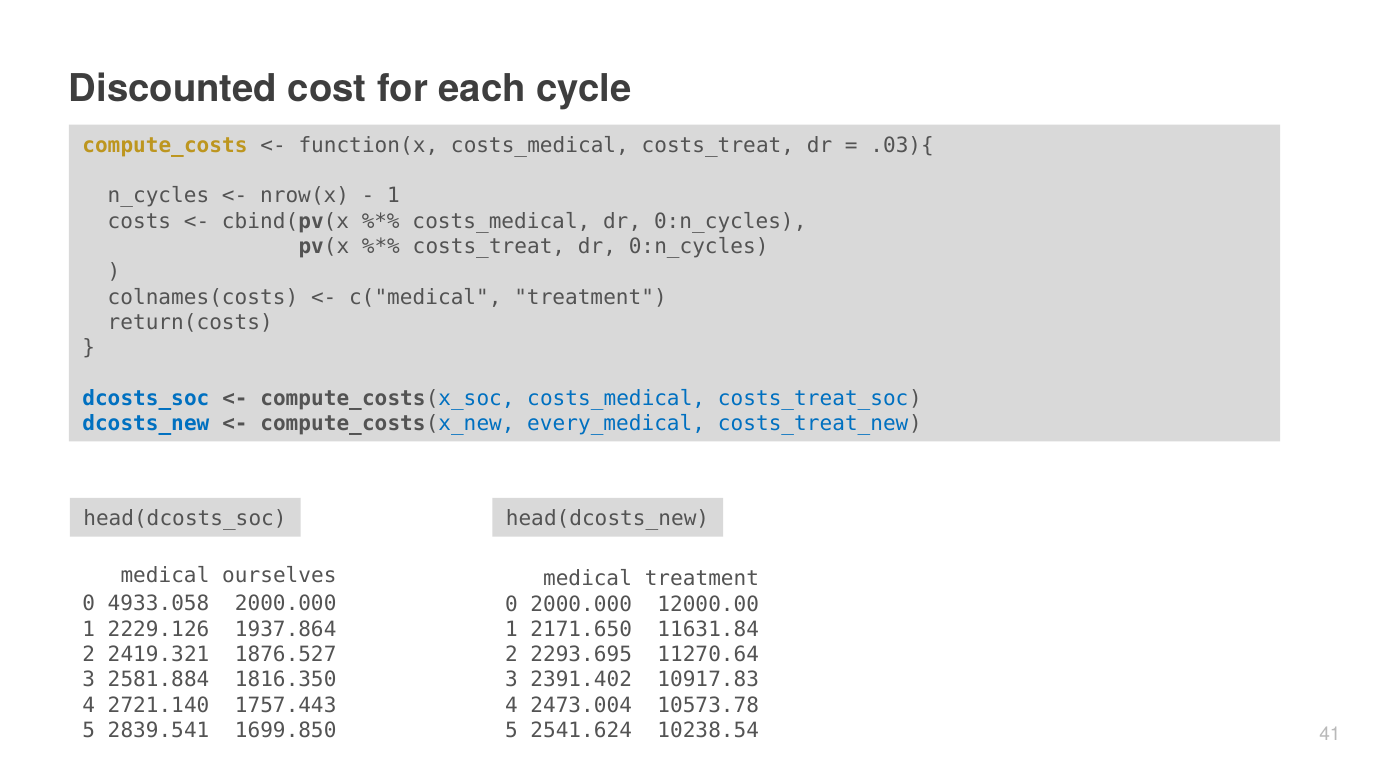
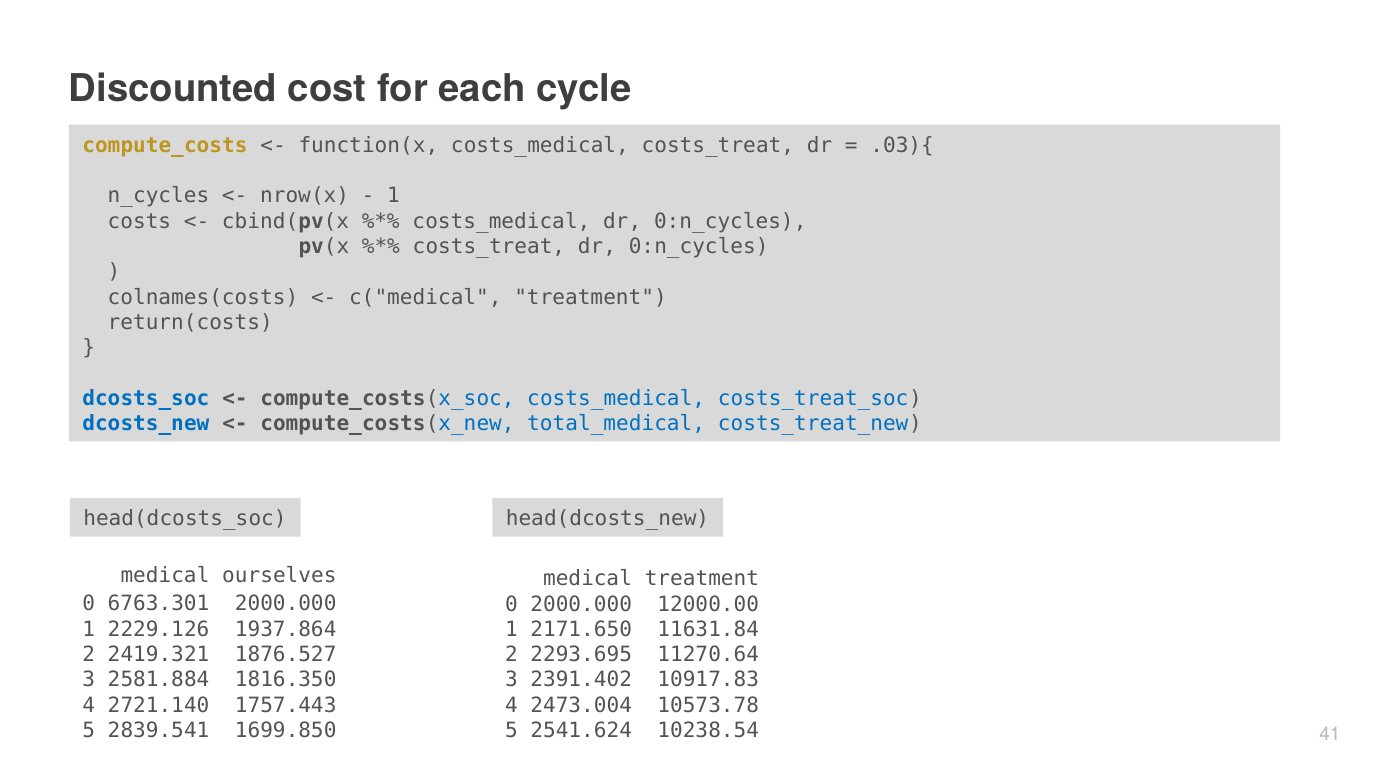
every_medical: every_medical -> total_medical
4933.058: 4933.058 -> 6763.301
